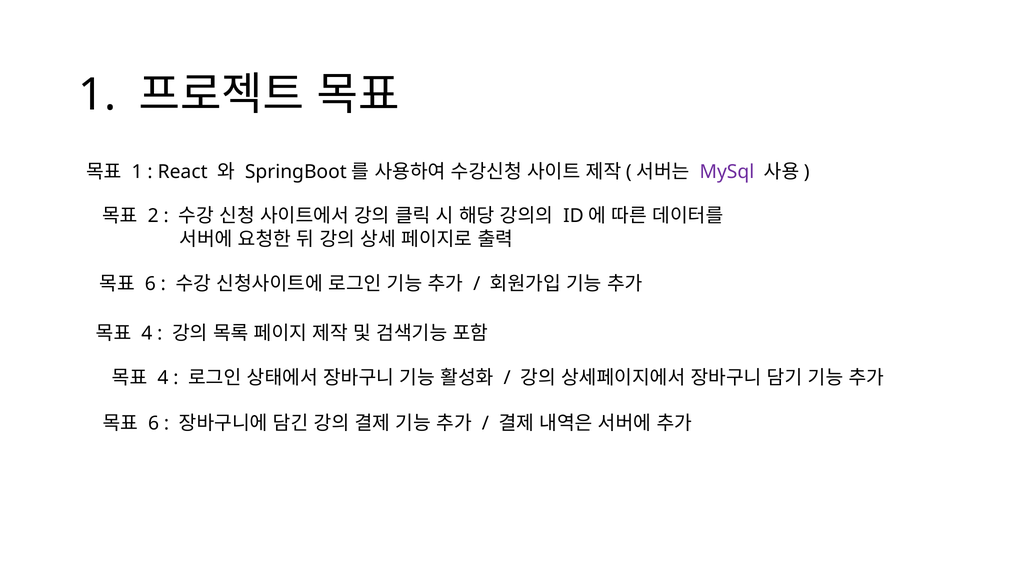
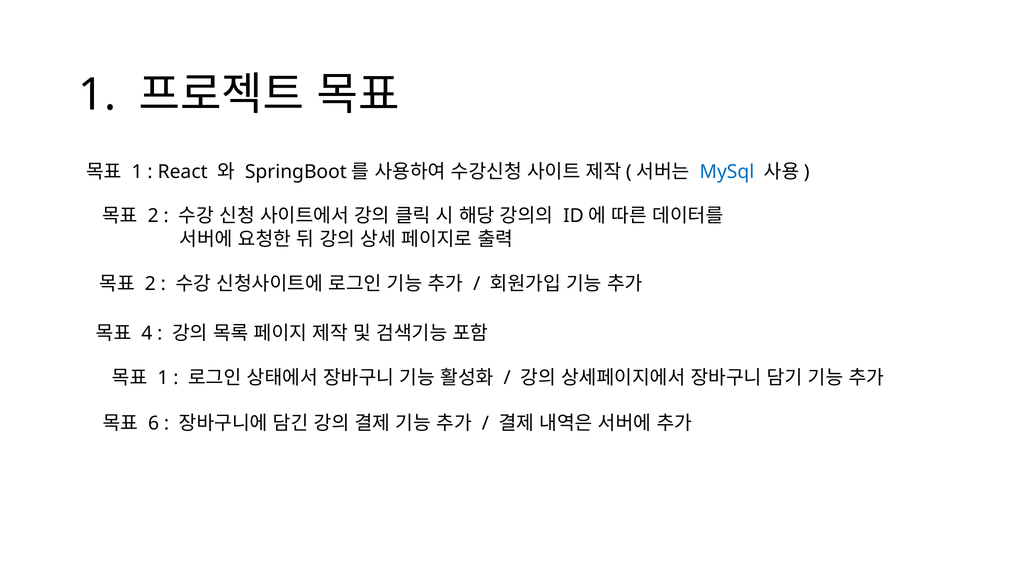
MySql colour: purple -> blue
6 at (150, 284): 6 -> 2
4 at (163, 378): 4 -> 1
